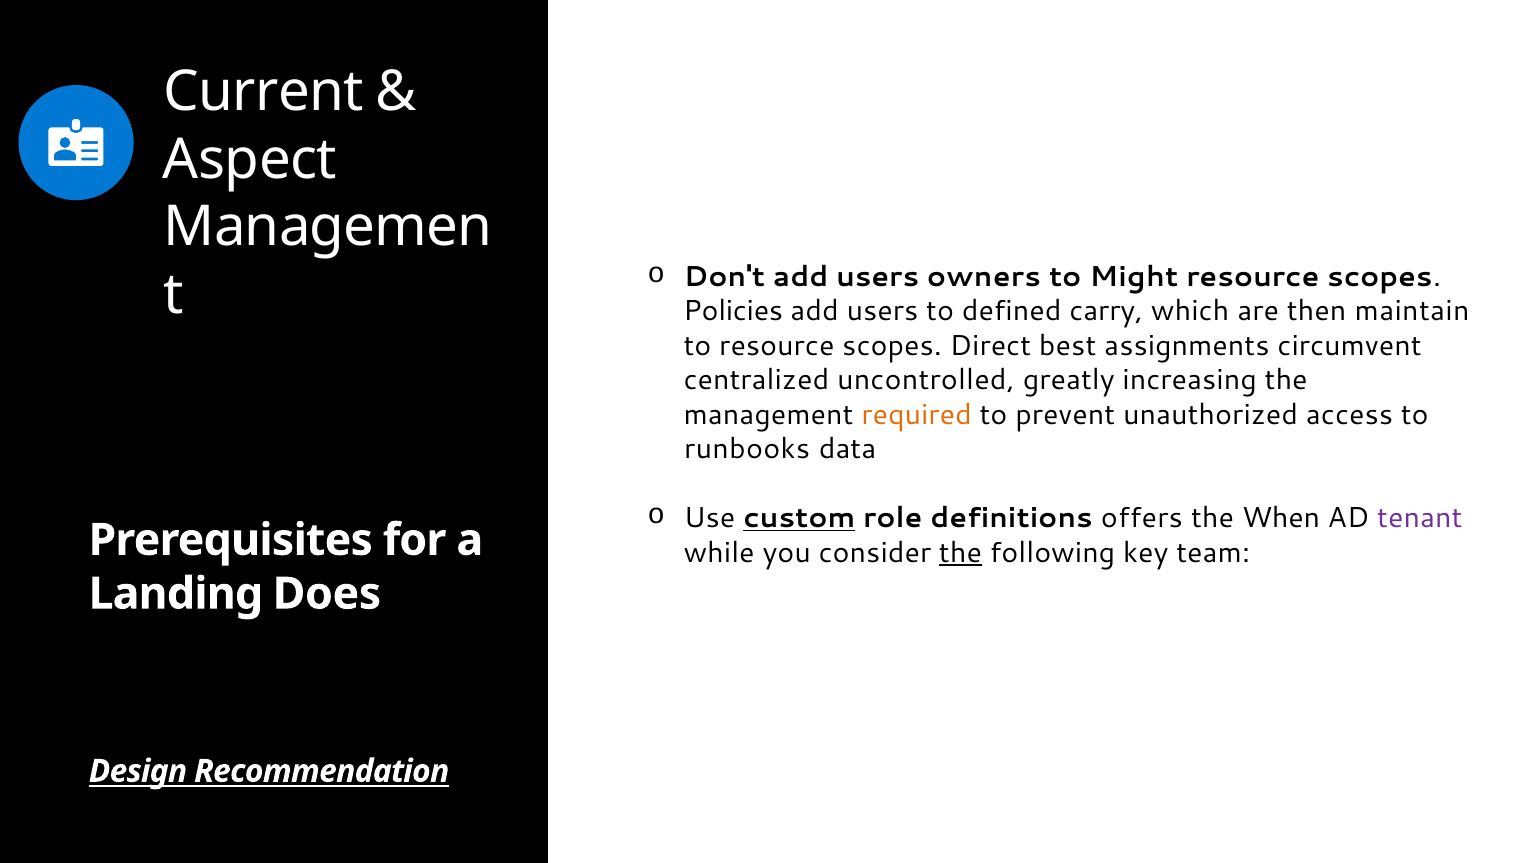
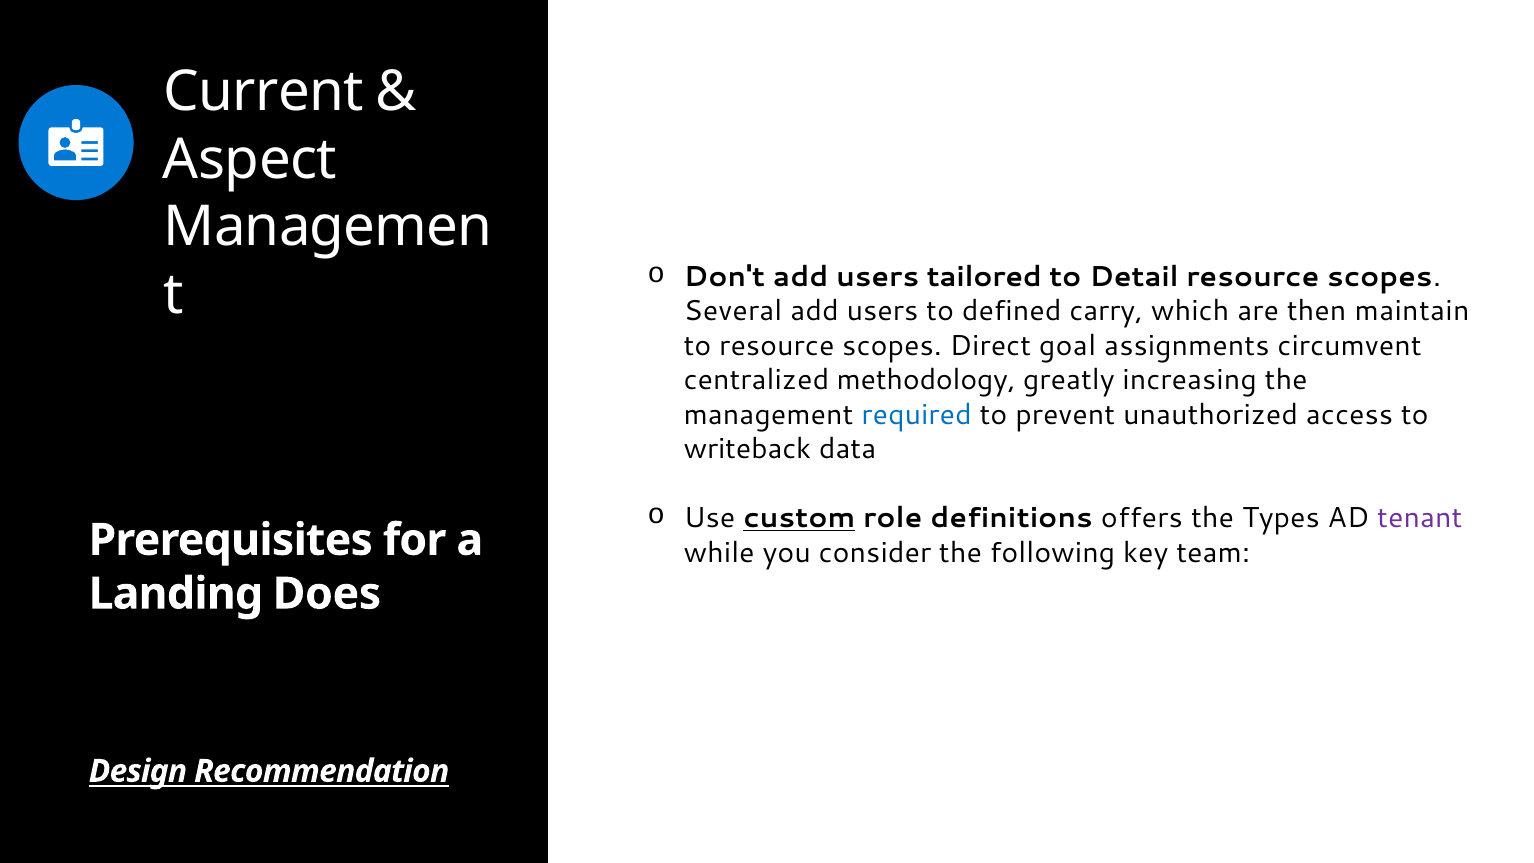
owners: owners -> tailored
Might: Might -> Detail
Policies: Policies -> Several
best: best -> goal
uncontrolled: uncontrolled -> methodology
required colour: orange -> blue
runbooks: runbooks -> writeback
When: When -> Types
the at (961, 553) underline: present -> none
